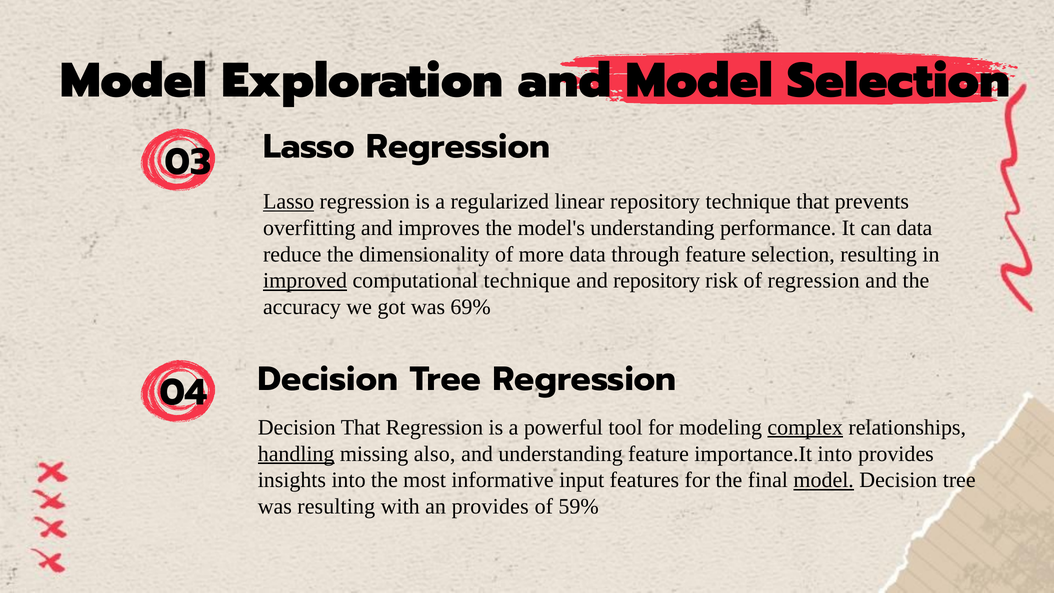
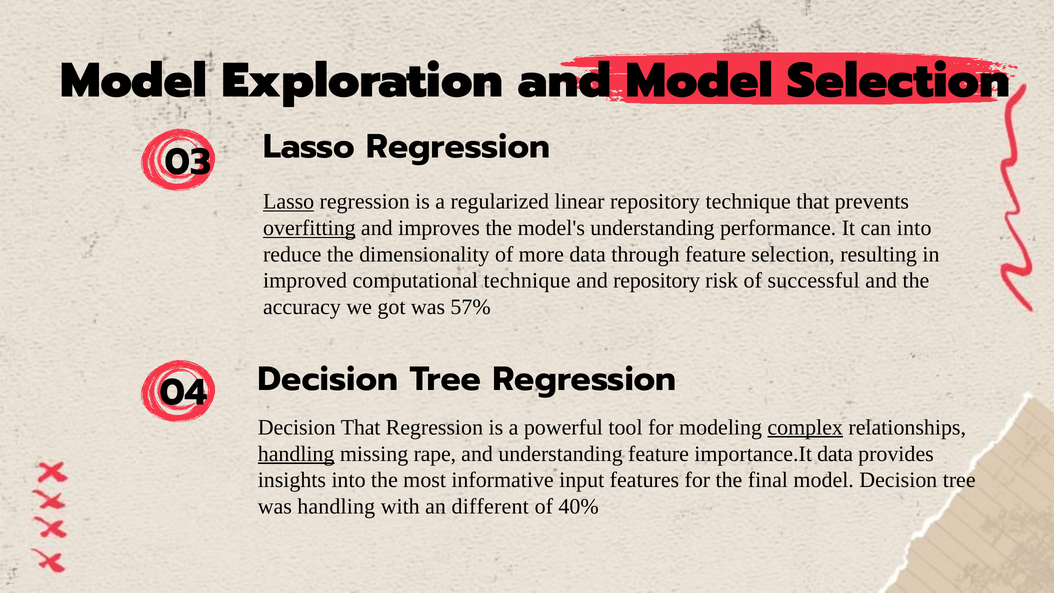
overfitting underline: none -> present
can data: data -> into
improved underline: present -> none
of regression: regression -> successful
69%: 69% -> 57%
also: also -> rape
importance.It into: into -> data
model at (824, 480) underline: present -> none
was resulting: resulting -> handling
an provides: provides -> different
59%: 59% -> 40%
